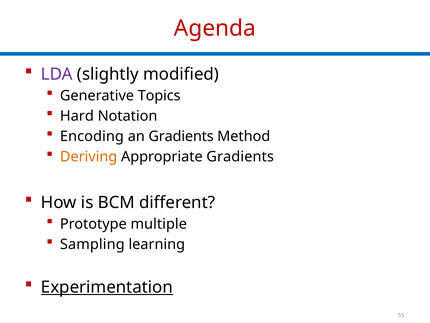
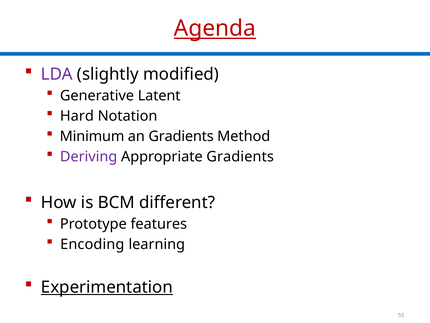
Agenda underline: none -> present
Topics: Topics -> Latent
Encoding: Encoding -> Minimum
Deriving colour: orange -> purple
multiple: multiple -> features
Sampling: Sampling -> Encoding
